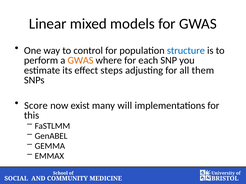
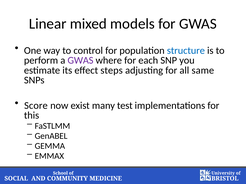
GWAS at (80, 61) colour: orange -> purple
them: them -> same
will: will -> test
